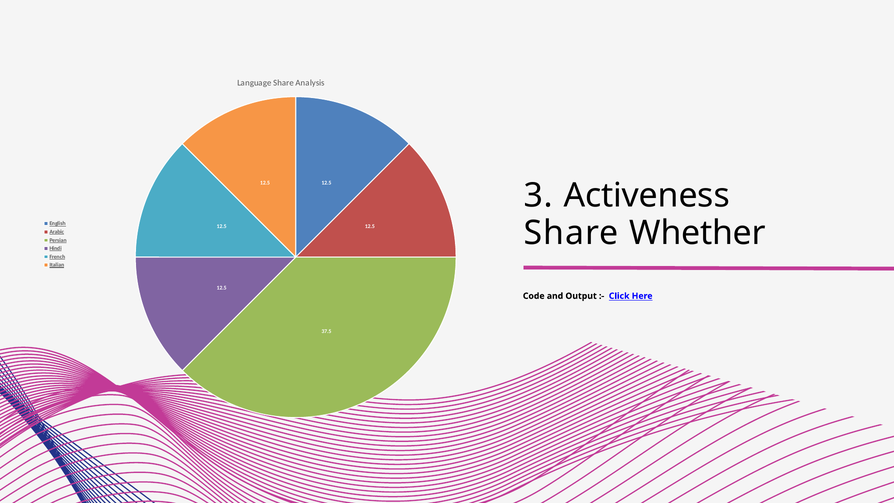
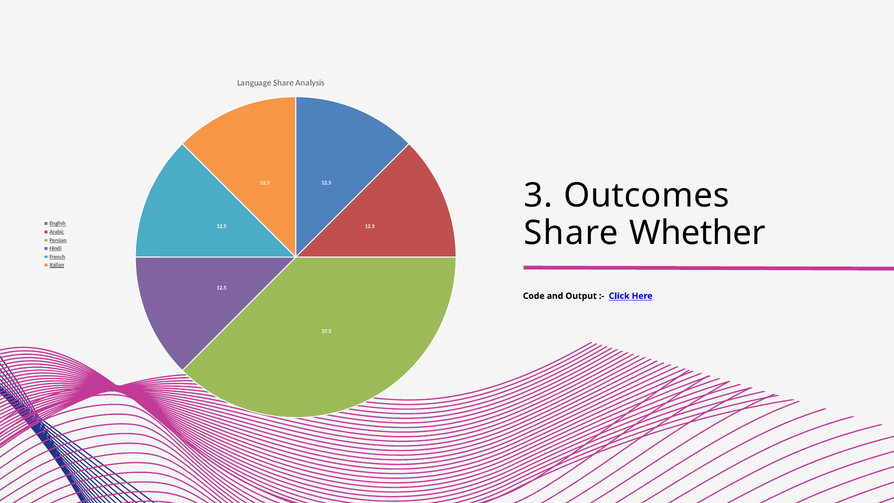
Activeness: Activeness -> Outcomes
